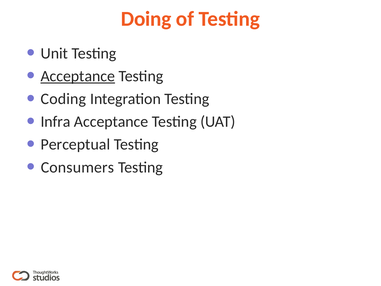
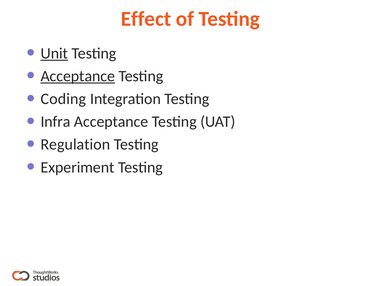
Doing: Doing -> Effect
Unit underline: none -> present
Perceptual: Perceptual -> Regulation
Consumers: Consumers -> Experiment
